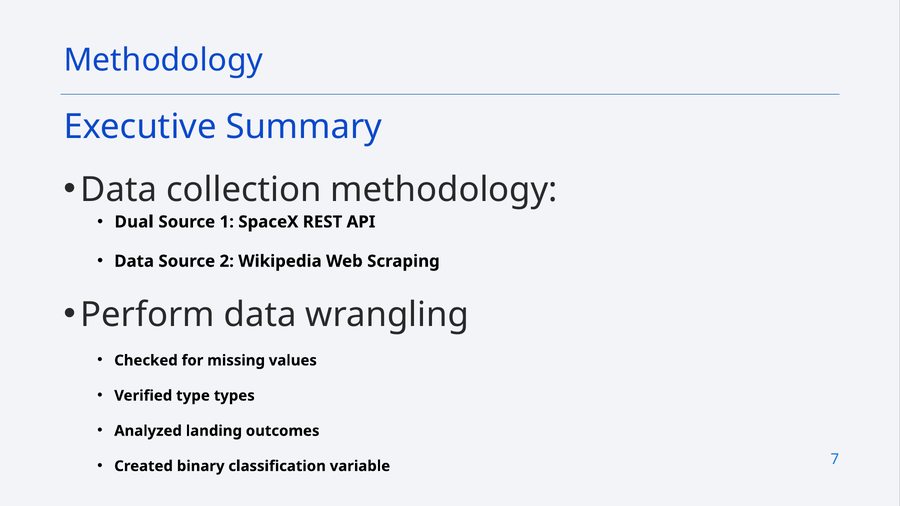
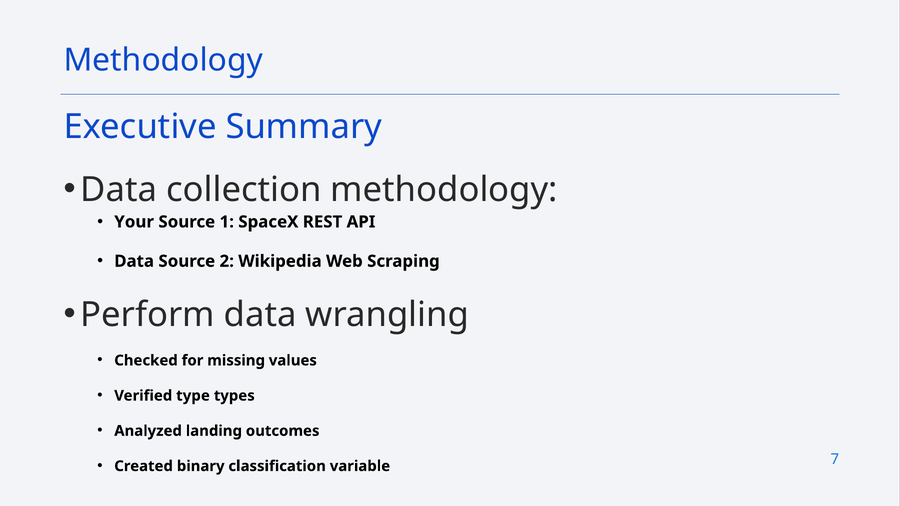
Dual: Dual -> Your
